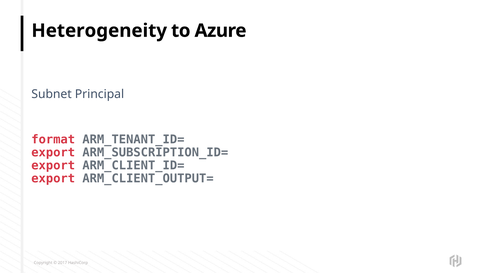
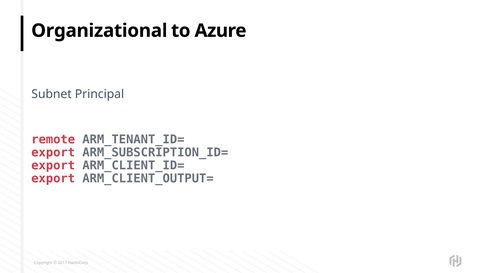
Heterogeneity: Heterogeneity -> Organizational
format: format -> remote
